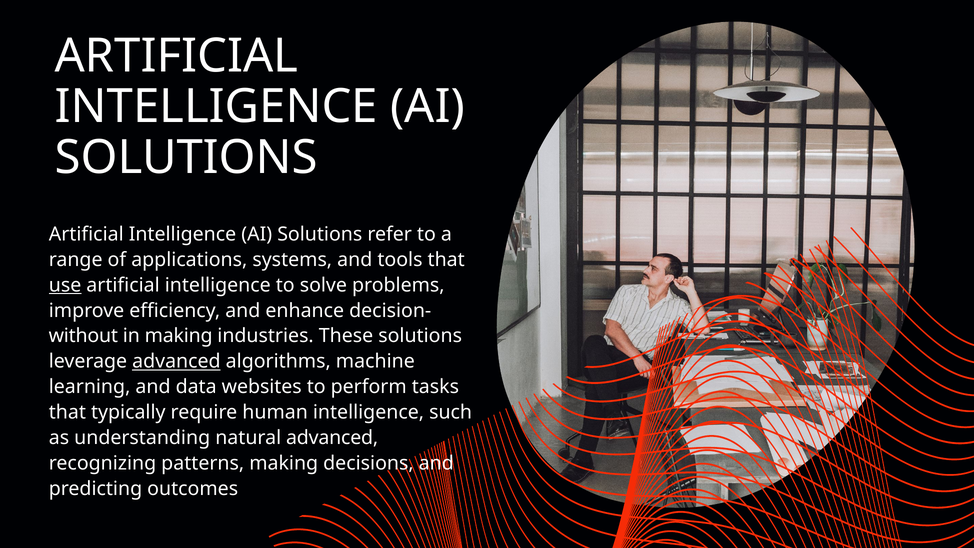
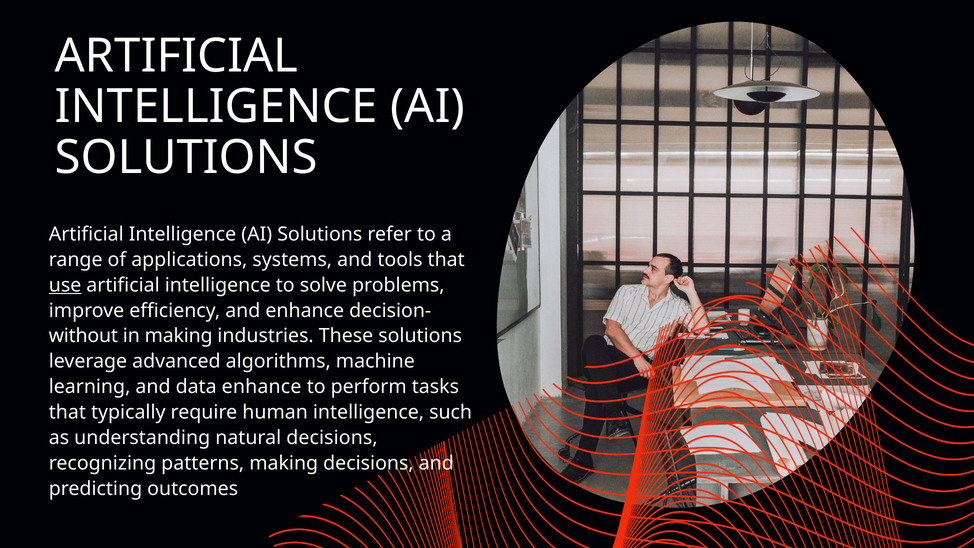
advanced at (176, 361) underline: present -> none
data websites: websites -> enhance
natural advanced: advanced -> decisions
